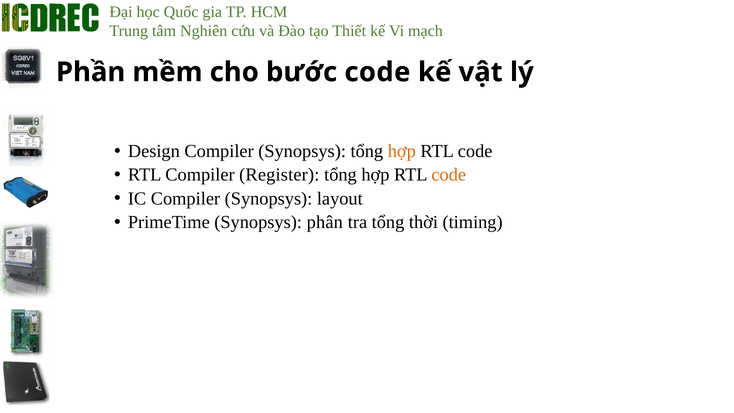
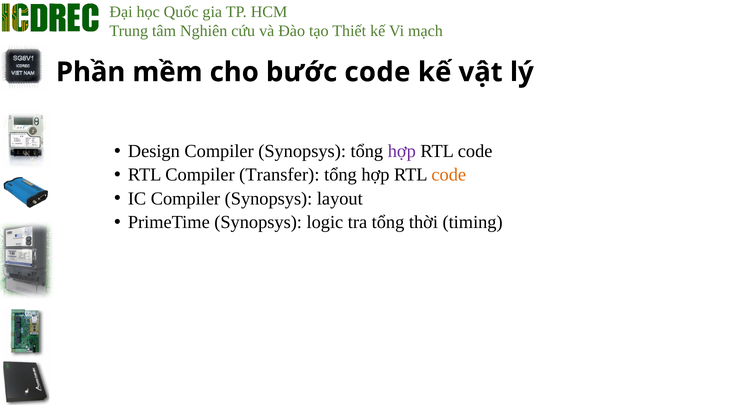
hợp at (402, 151) colour: orange -> purple
Register: Register -> Transfer
phân: phân -> logic
